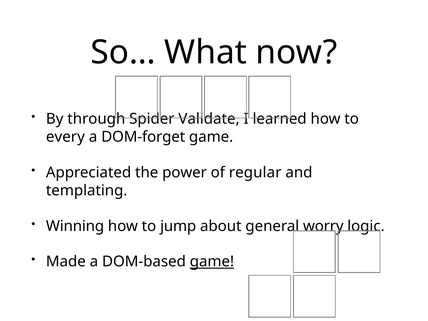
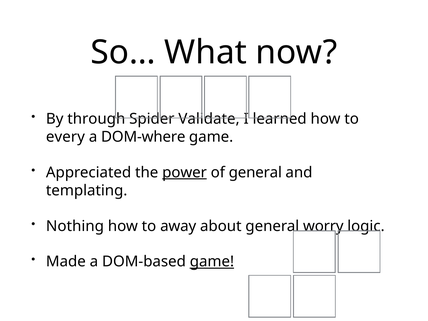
DOM-forget: DOM-forget -> DOM-where
power underline: none -> present
of regular: regular -> general
Winning: Winning -> Nothing
jump: jump -> away
